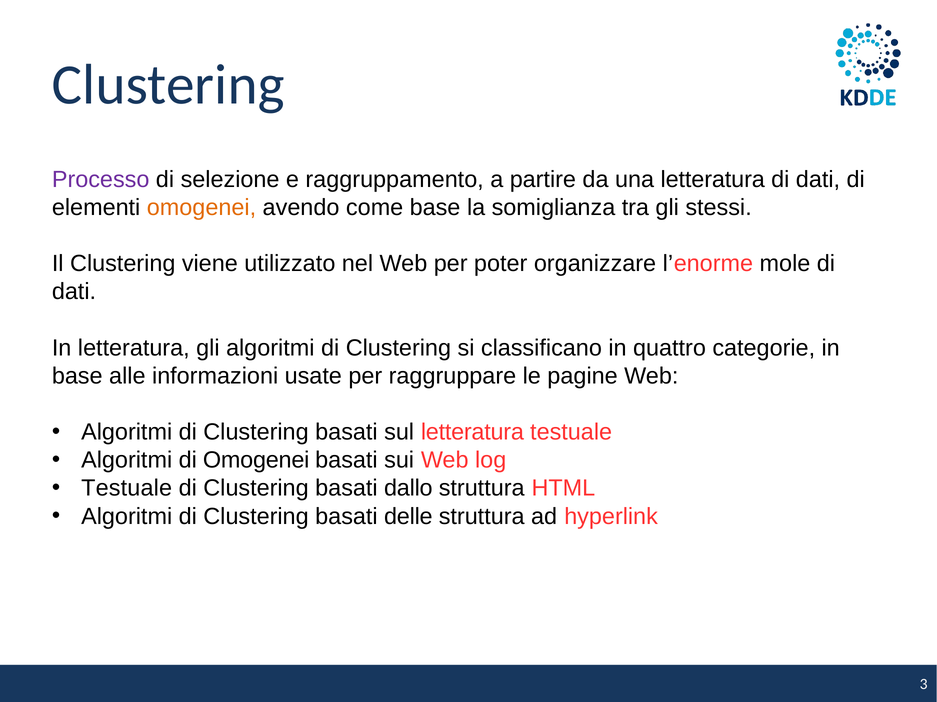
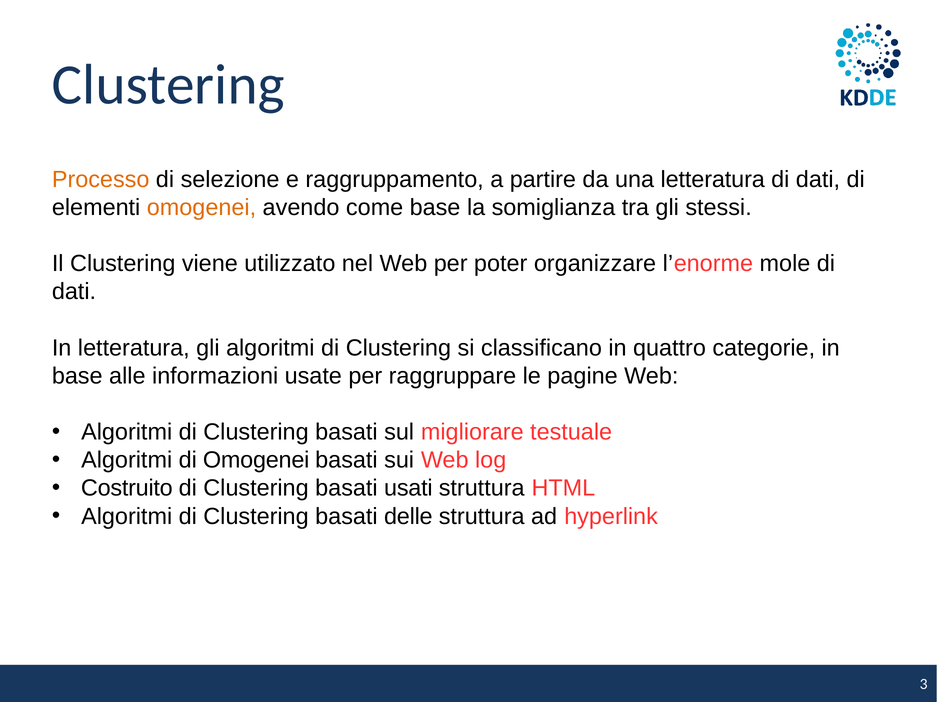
Processo colour: purple -> orange
sul letteratura: letteratura -> migliorare
Testuale at (127, 489): Testuale -> Costruito
dallo: dallo -> usati
